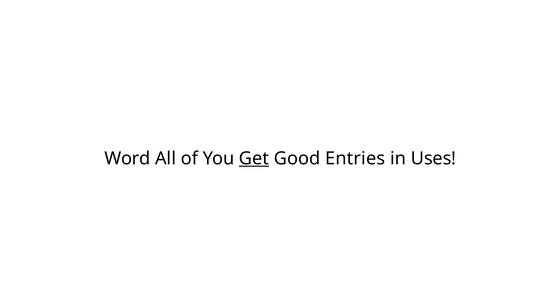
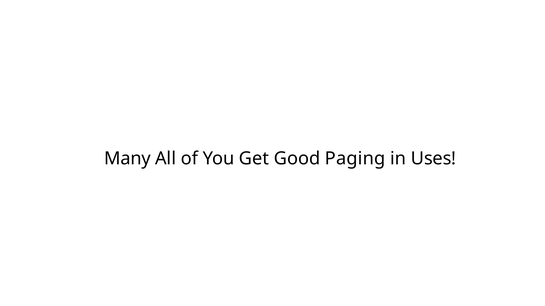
Word: Word -> Many
Get underline: present -> none
Entries: Entries -> Paging
